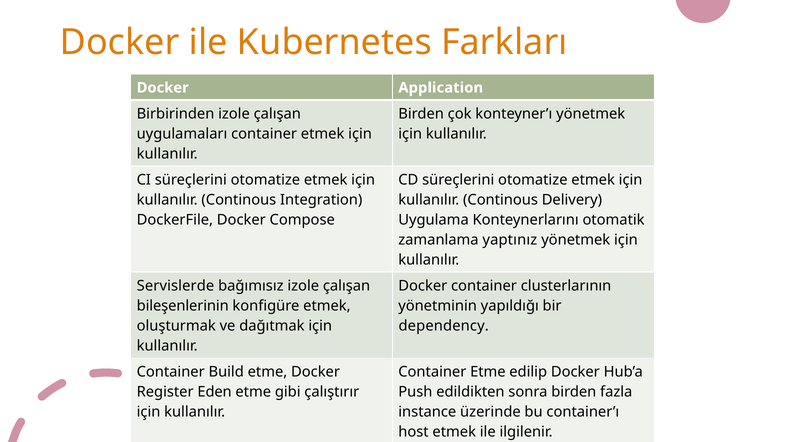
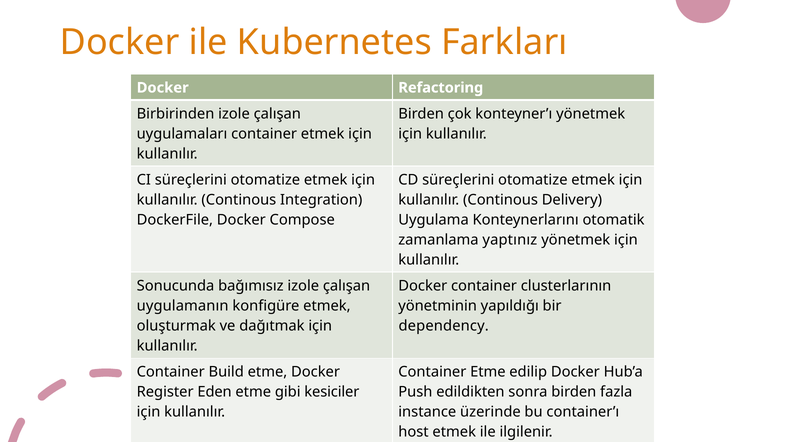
Application: Application -> Refactoring
Servislerde: Servislerde -> Sonucunda
bileşenlerinin: bileşenlerinin -> uygulamanın
çalıştırır: çalıştırır -> kesiciler
